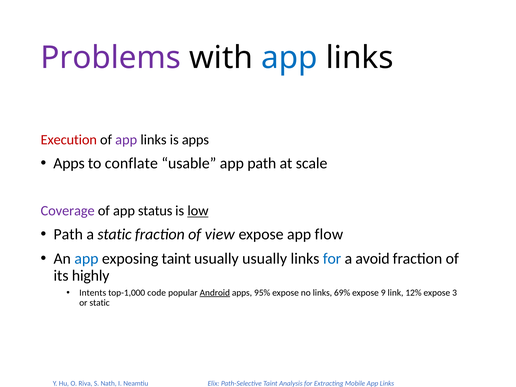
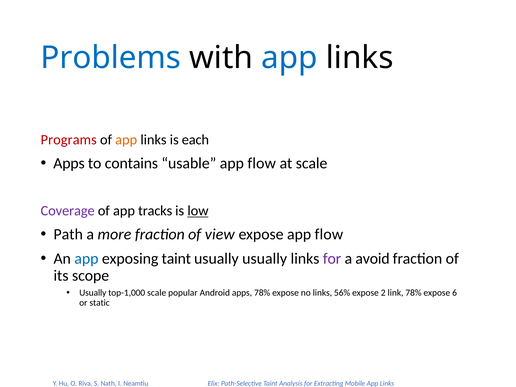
Problems colour: purple -> blue
Execution: Execution -> Programs
app at (126, 140) colour: purple -> orange
is apps: apps -> each
conflate: conflate -> contains
usable app path: path -> flow
status: status -> tracks
a static: static -> more
for at (332, 258) colour: blue -> purple
highly: highly -> scope
Intents at (93, 293): Intents -> Usually
top-1,000 code: code -> scale
Android underline: present -> none
apps 95%: 95% -> 78%
69%: 69% -> 56%
9: 9 -> 2
link 12%: 12% -> 78%
3: 3 -> 6
